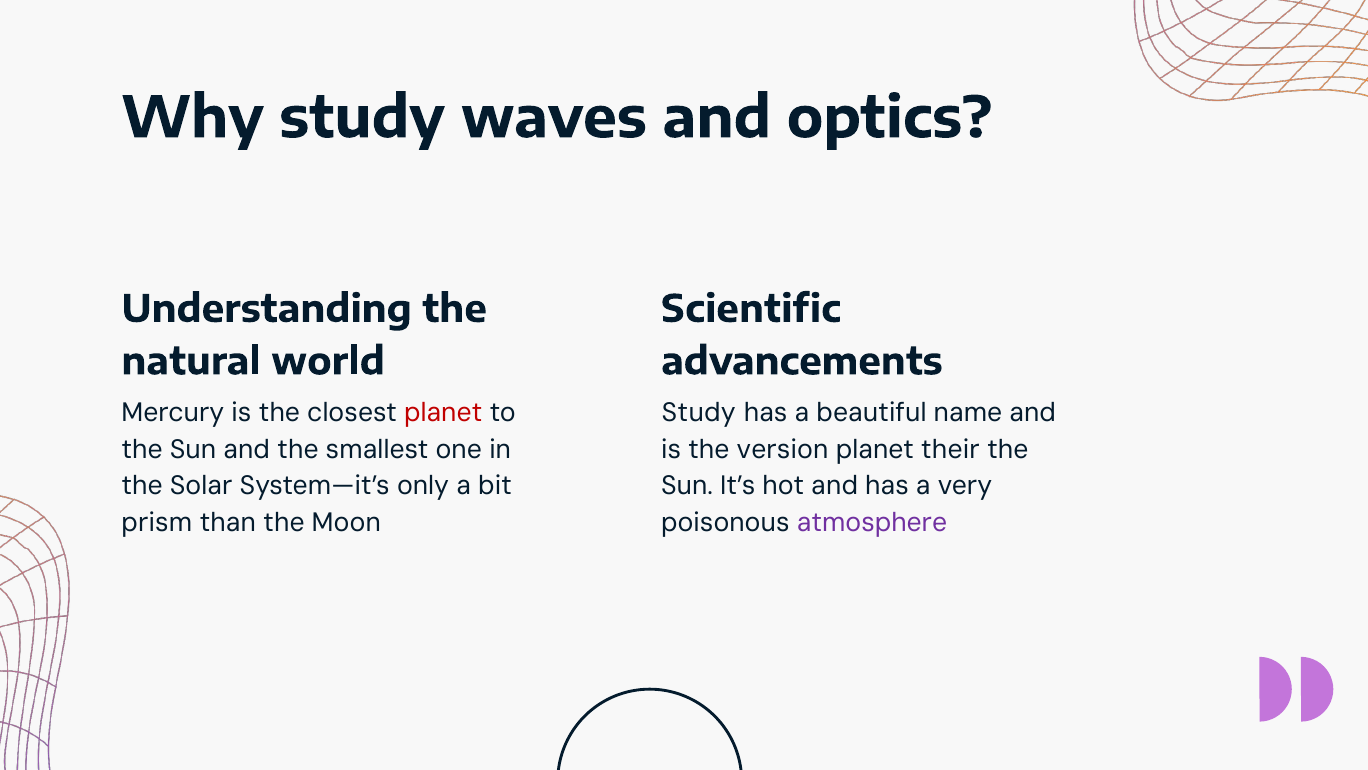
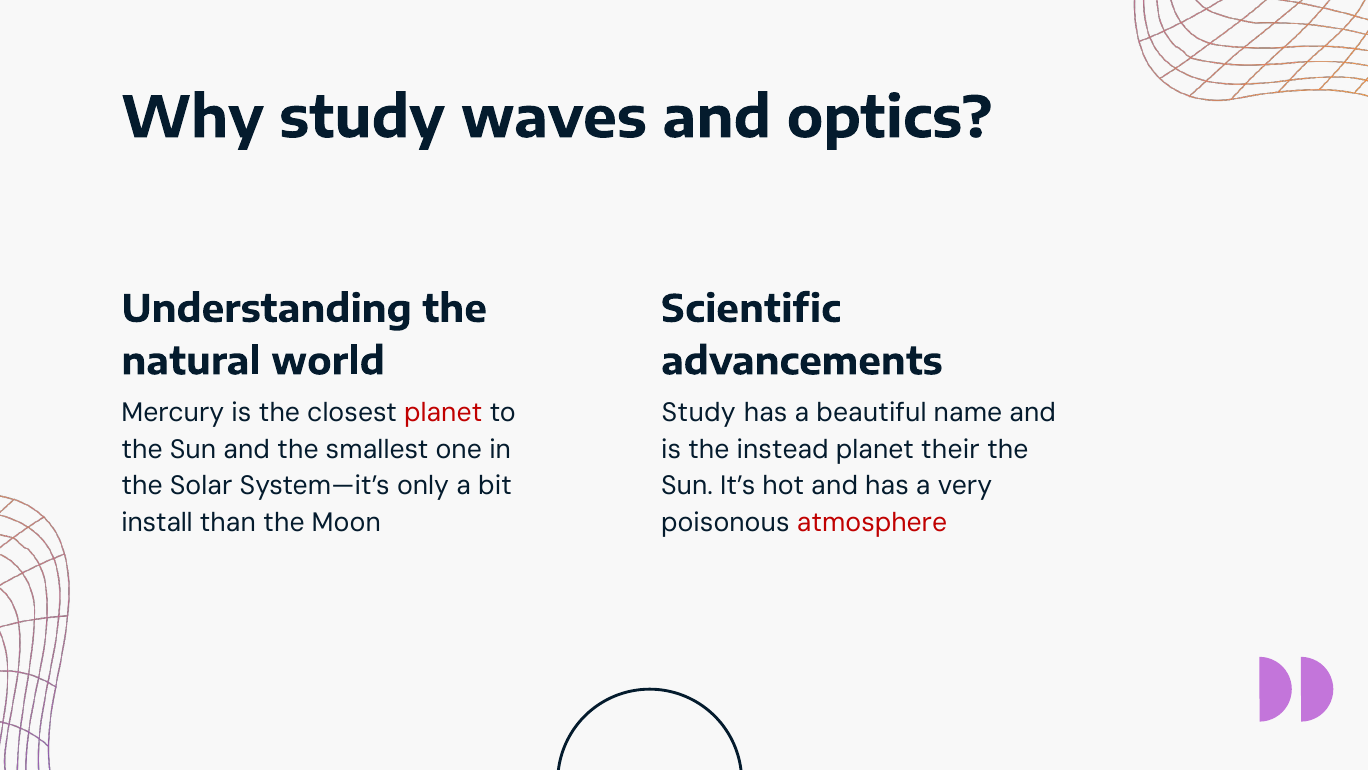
version: version -> instead
prism: prism -> install
atmosphere colour: purple -> red
